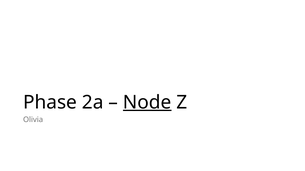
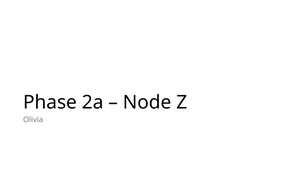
Node underline: present -> none
